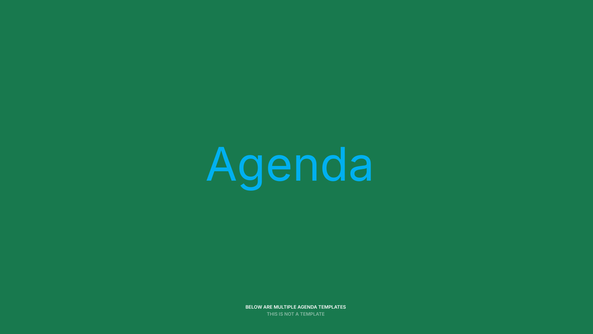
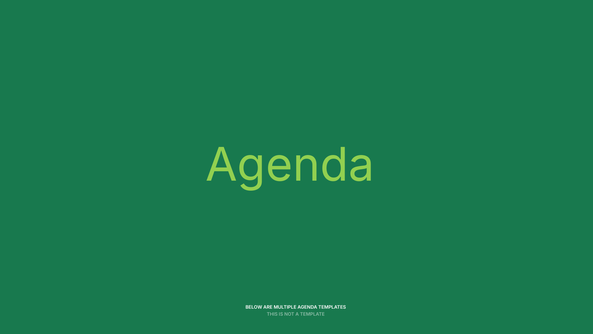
Agenda at (290, 165) colour: light blue -> light green
